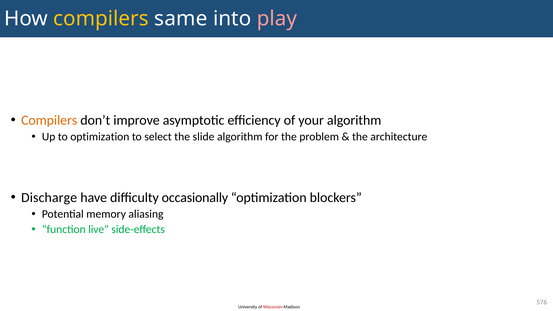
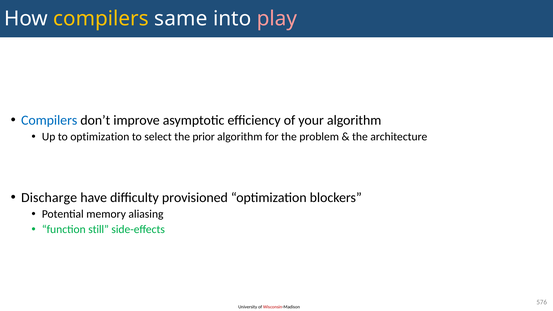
Compilers at (49, 120) colour: orange -> blue
slide: slide -> prior
occasionally: occasionally -> provisioned
live: live -> still
